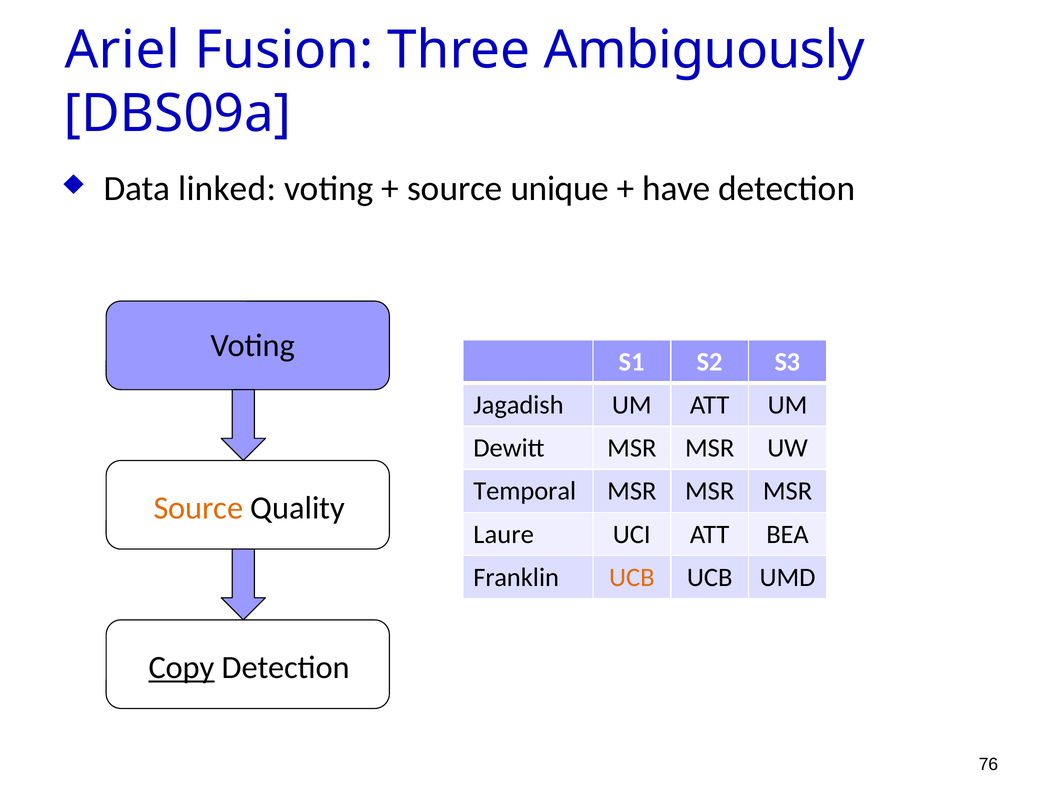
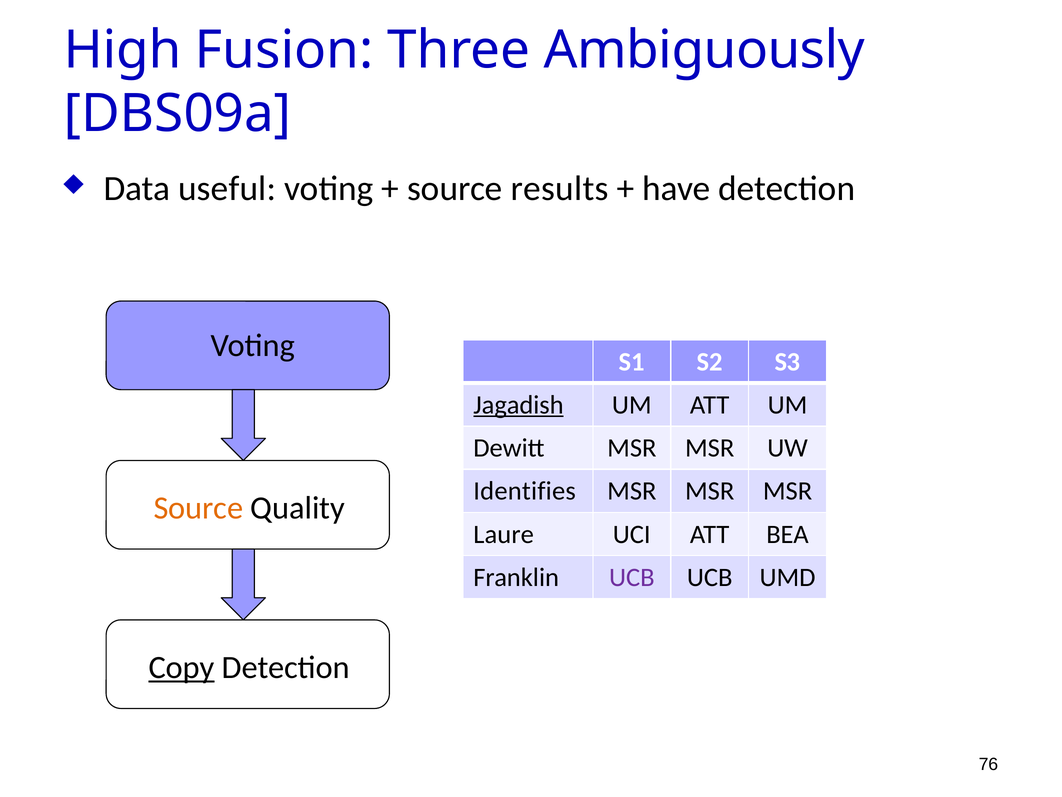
Ariel: Ariel -> High
linked: linked -> useful
unique: unique -> results
Jagadish underline: none -> present
Temporal: Temporal -> Identifies
UCB at (632, 577) colour: orange -> purple
